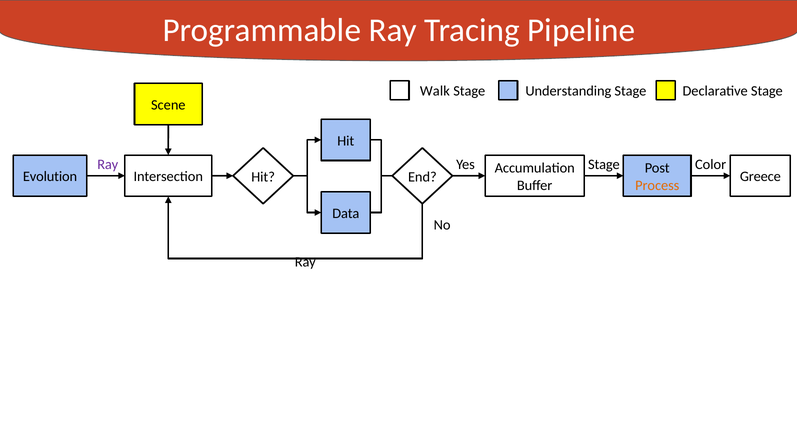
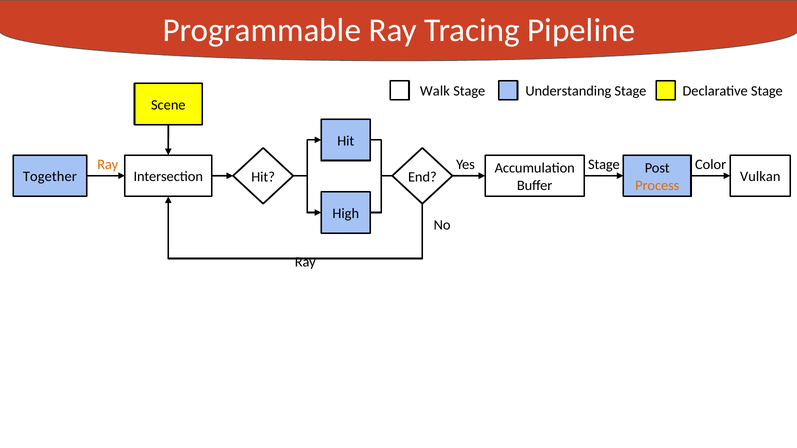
Ray at (108, 165) colour: purple -> orange
Evolution: Evolution -> Together
Greece: Greece -> Vulkan
Data: Data -> High
